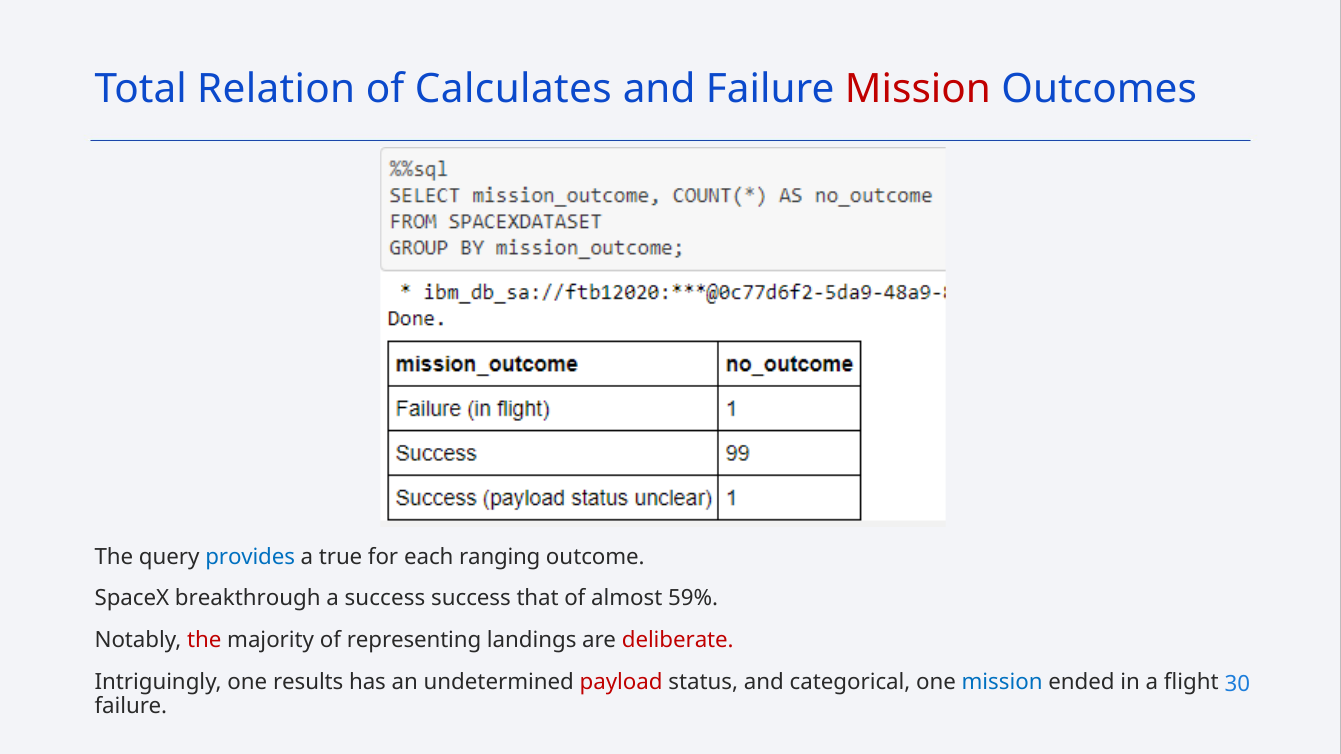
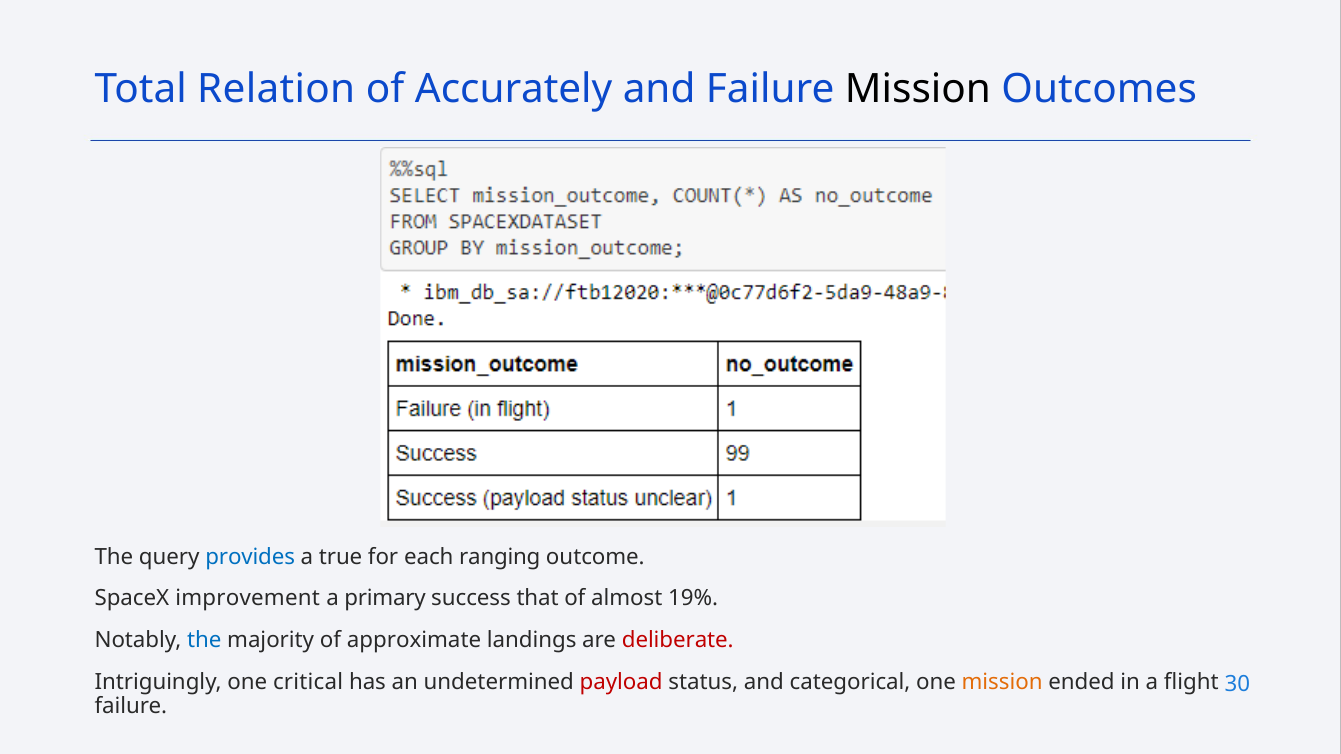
Calculates: Calculates -> Accurately
Mission at (918, 89) colour: red -> black
breakthrough: breakthrough -> improvement
a success: success -> primary
59%: 59% -> 19%
the at (204, 640) colour: red -> blue
representing: representing -> approximate
results: results -> critical
mission at (1002, 682) colour: blue -> orange
